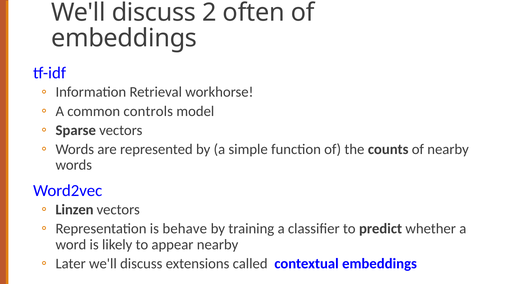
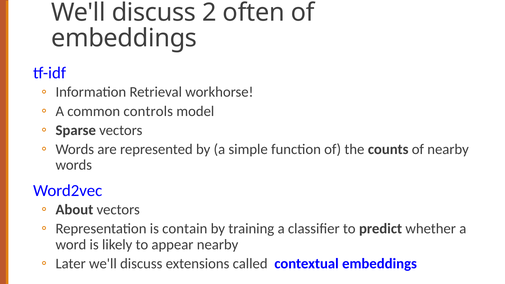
Linzen: Linzen -> About
behave: behave -> contain
